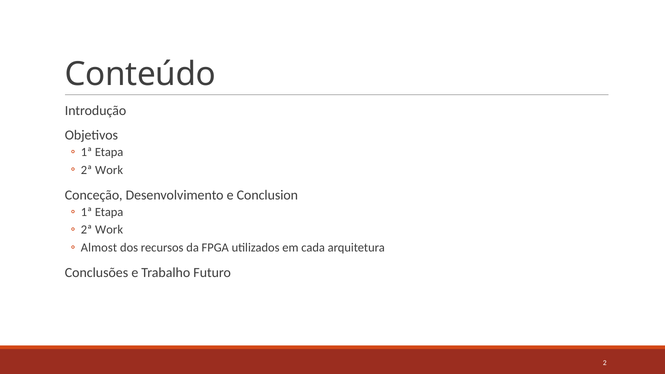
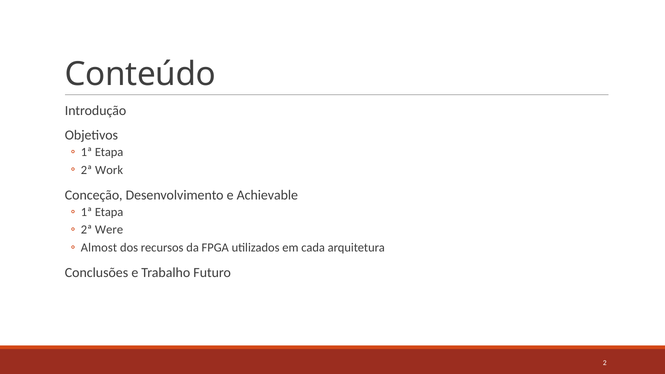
Conclusion: Conclusion -> Achievable
Work at (109, 230): Work -> Were
